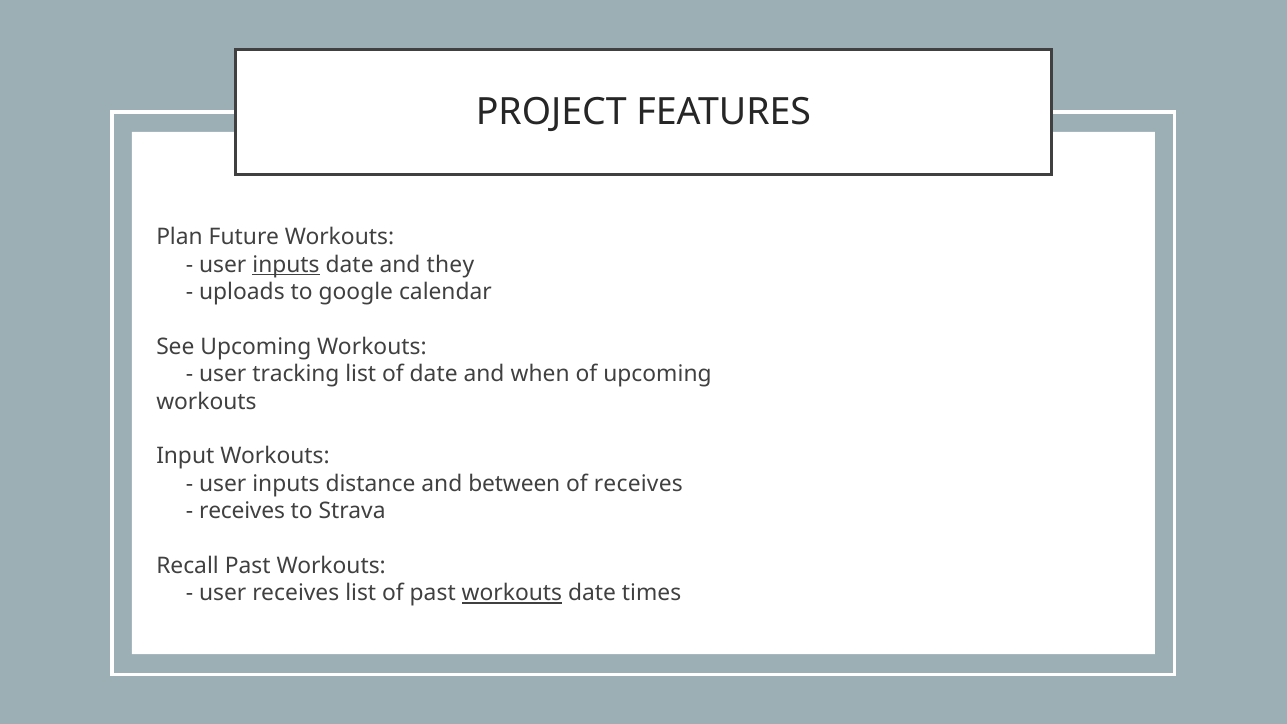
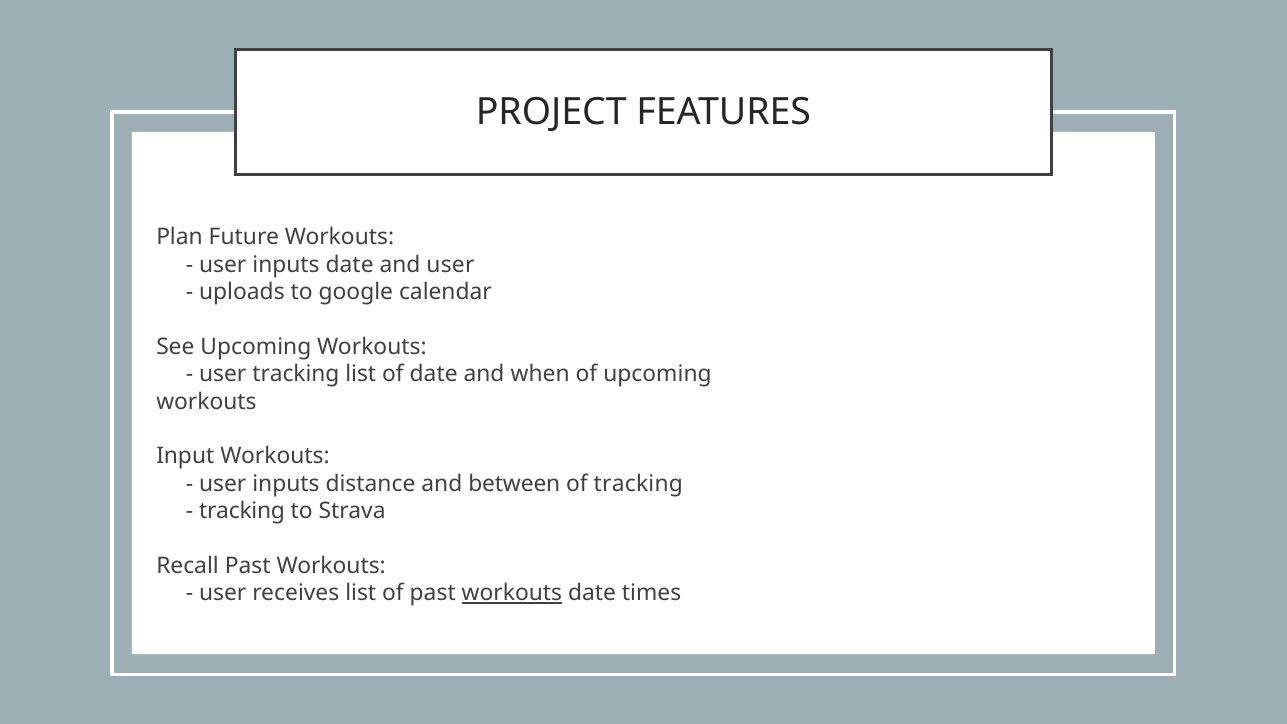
inputs at (286, 265) underline: present -> none
and they: they -> user
of receives: receives -> tracking
receives at (242, 511): receives -> tracking
